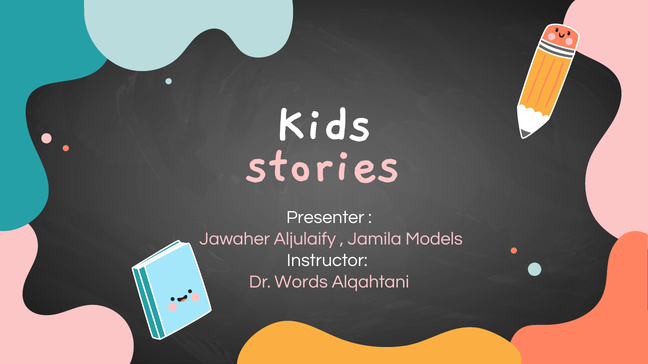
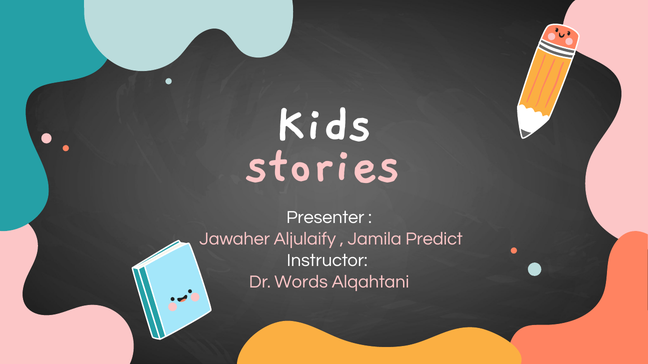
Models: Models -> Predict
